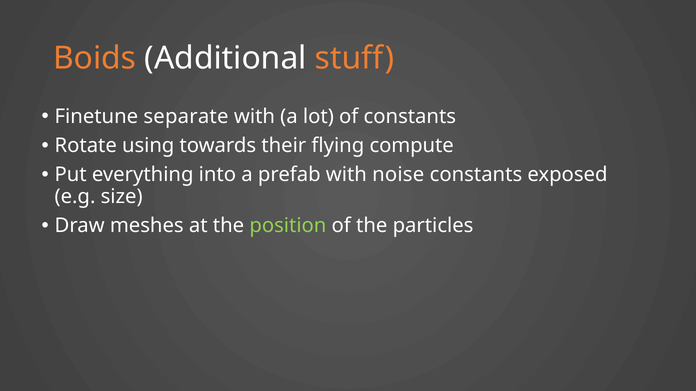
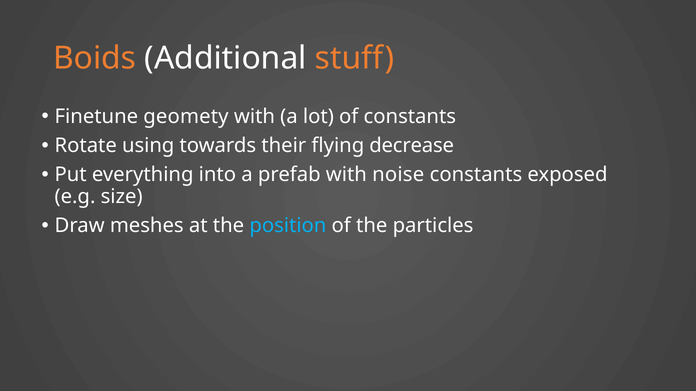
separate: separate -> geomety
compute: compute -> decrease
position colour: light green -> light blue
